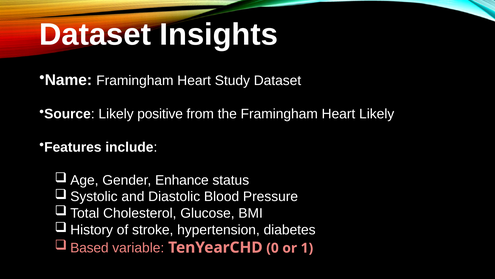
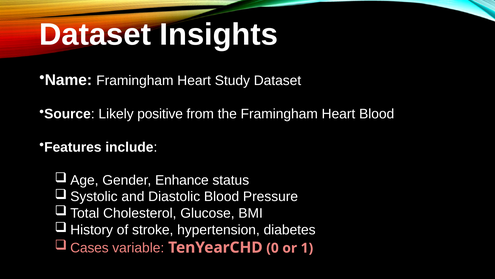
Heart Likely: Likely -> Blood
Based: Based -> Cases
